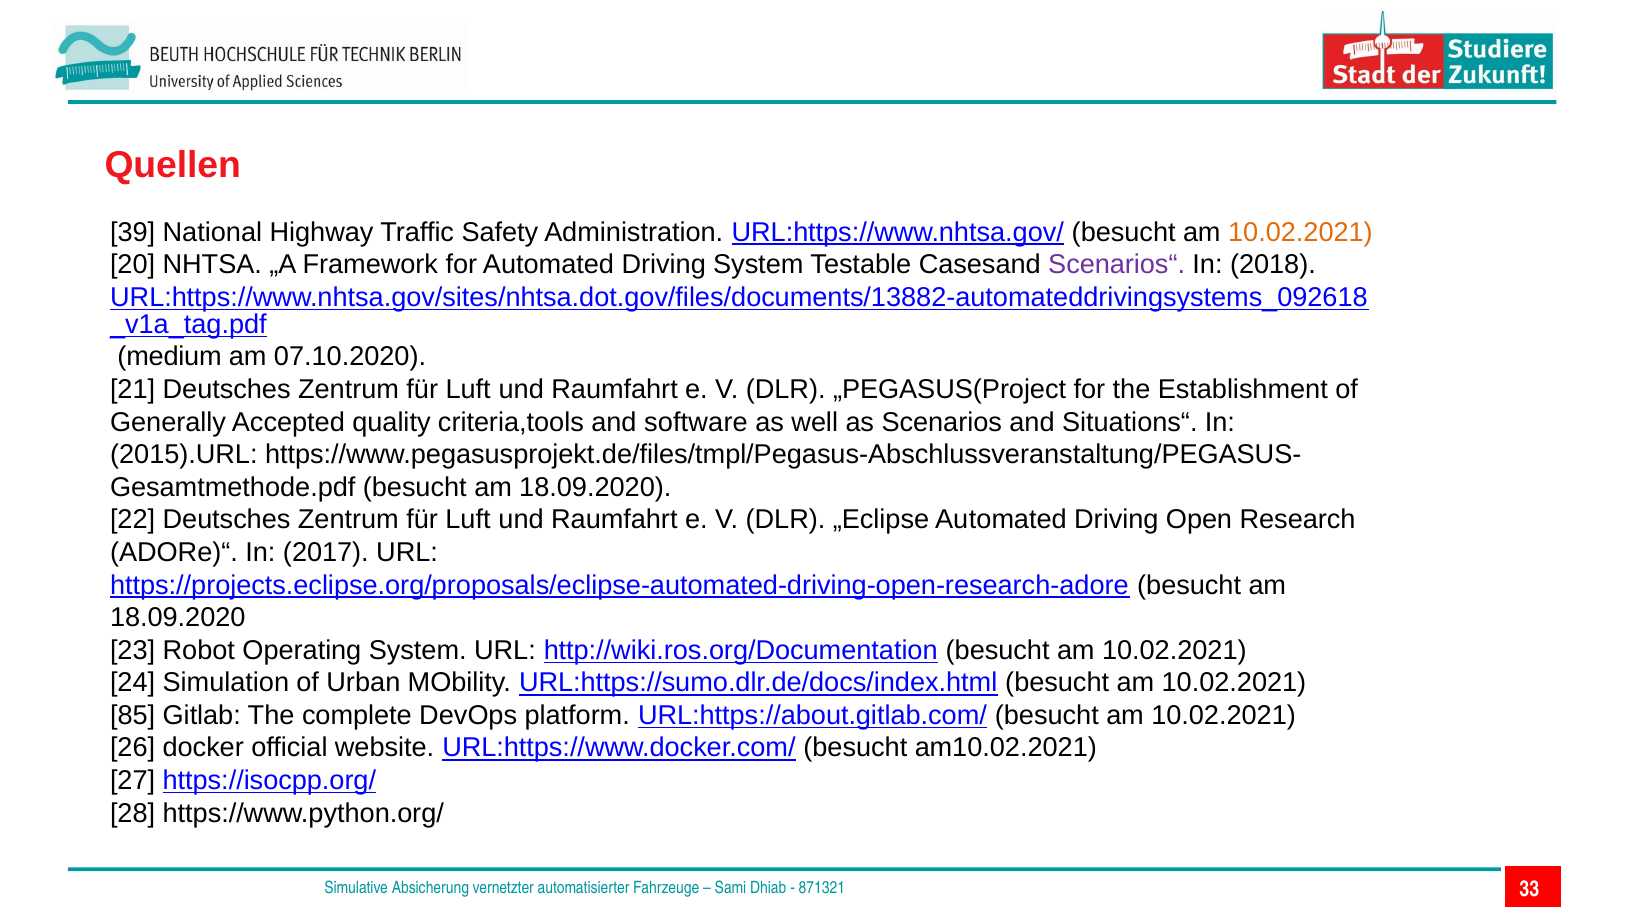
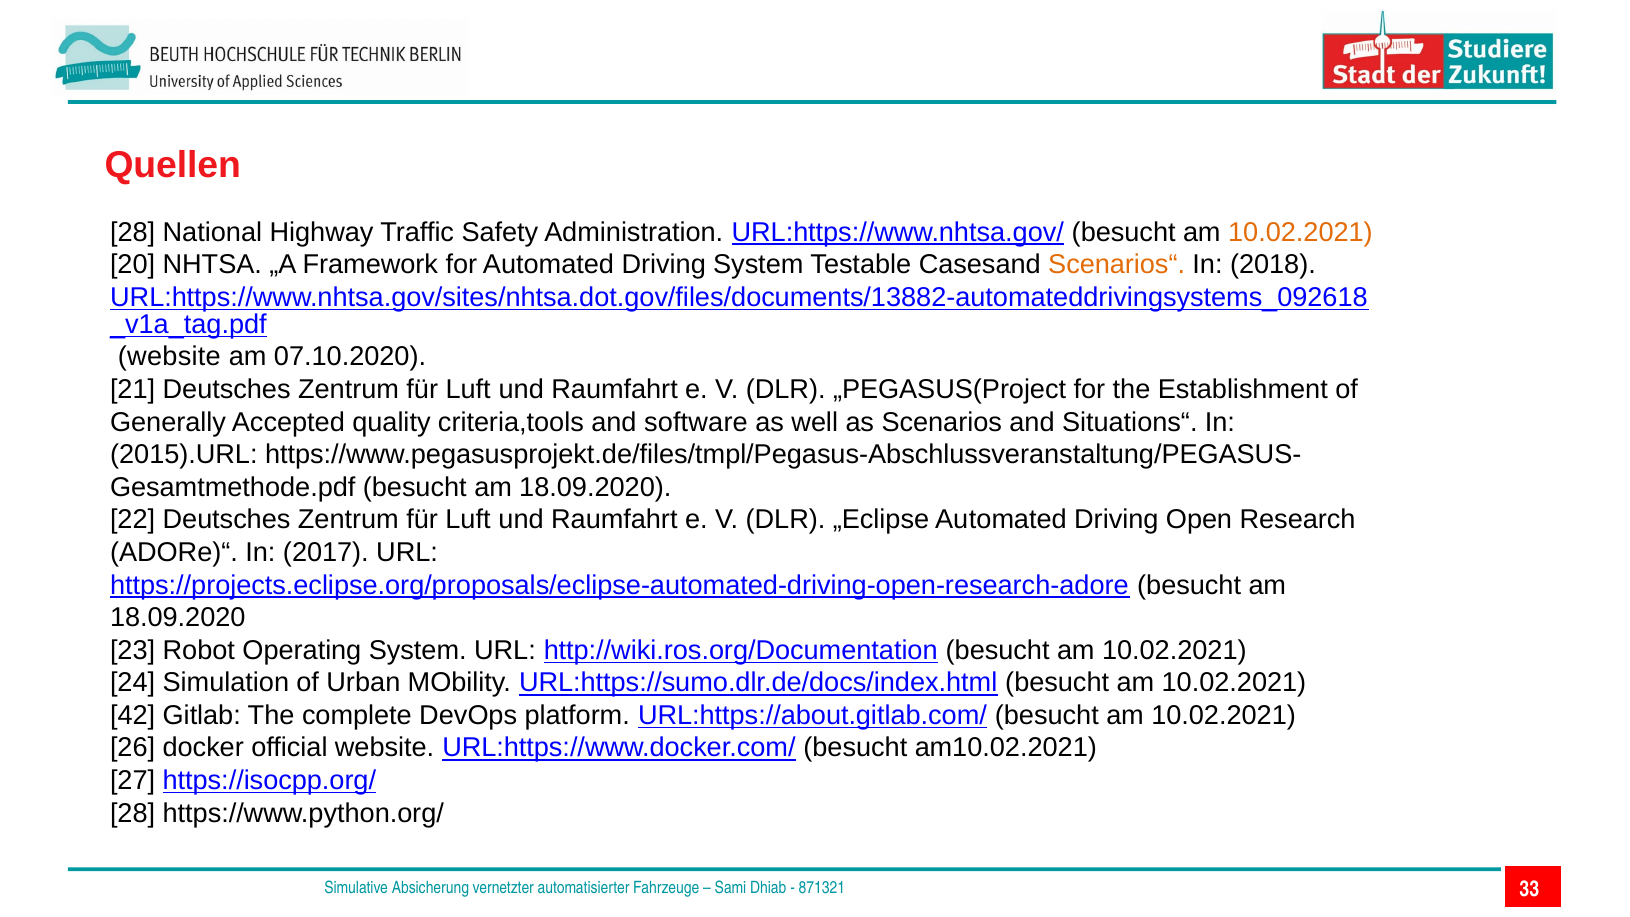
39 at (133, 232): 39 -> 28
Scenarios“ colour: purple -> orange
medium at (170, 357): medium -> website
85: 85 -> 42
